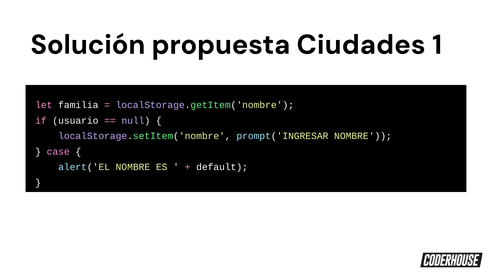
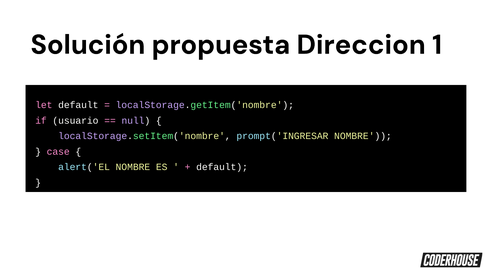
Ciudades: Ciudades -> Direccion
let familia: familia -> default
